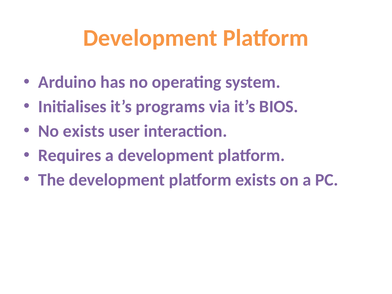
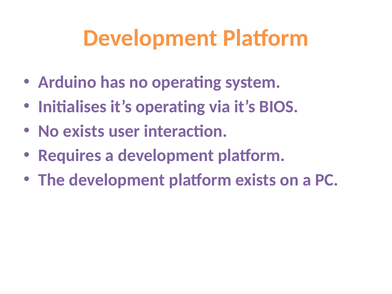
it’s programs: programs -> operating
